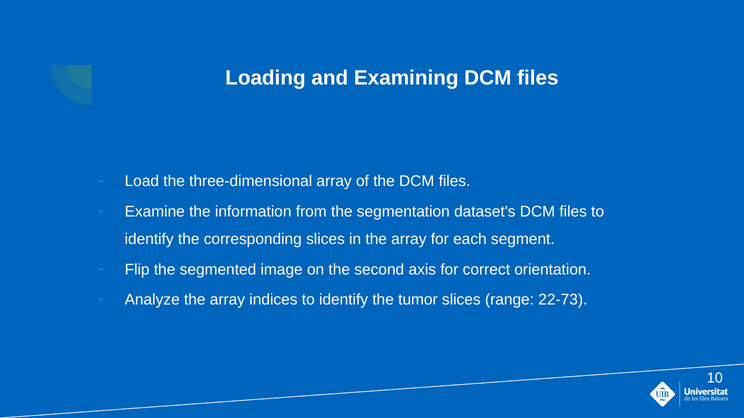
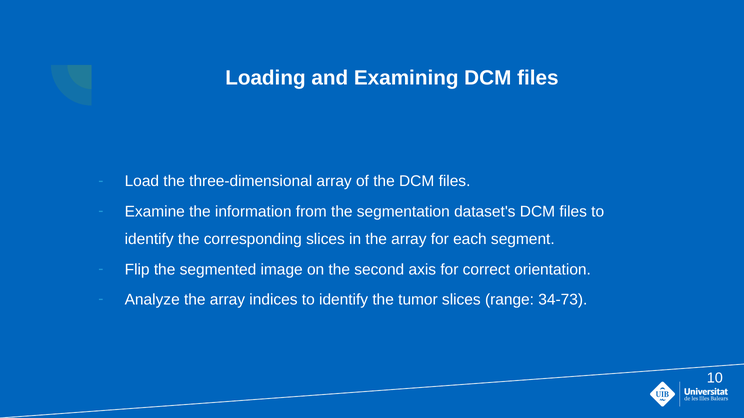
22-73: 22-73 -> 34-73
